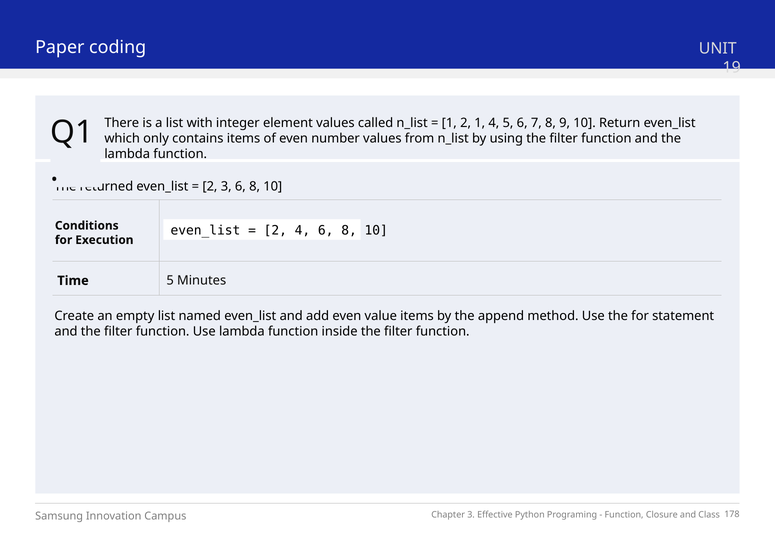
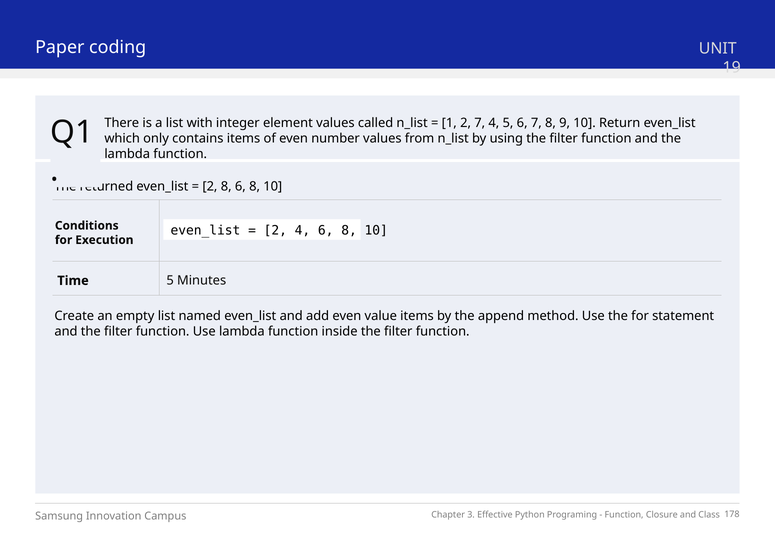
2 1: 1 -> 7
2 3: 3 -> 8
